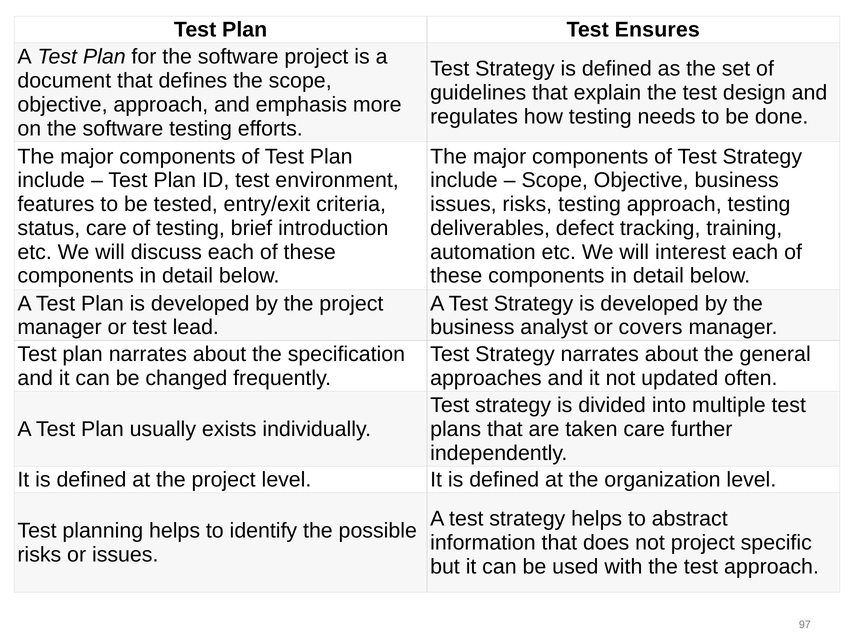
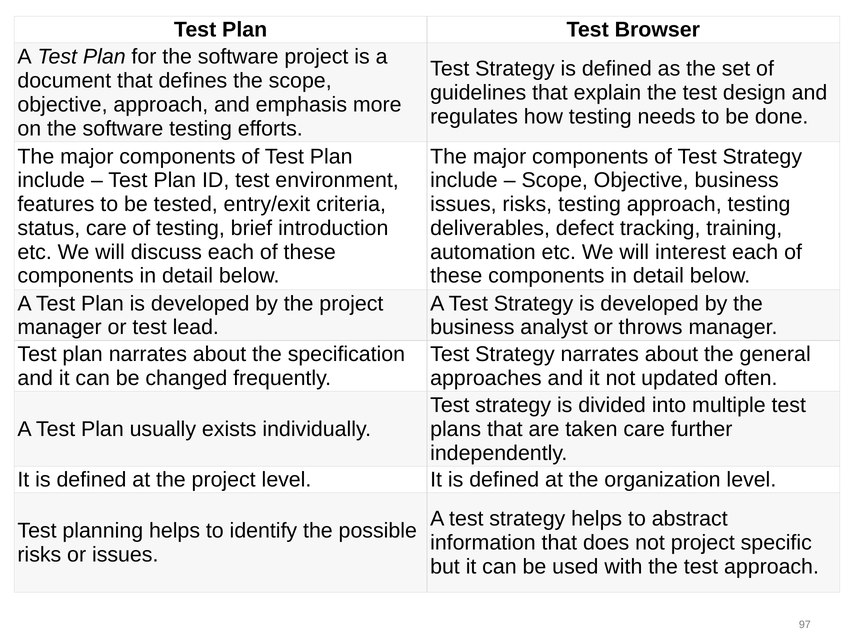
Ensures: Ensures -> Browser
covers: covers -> throws
